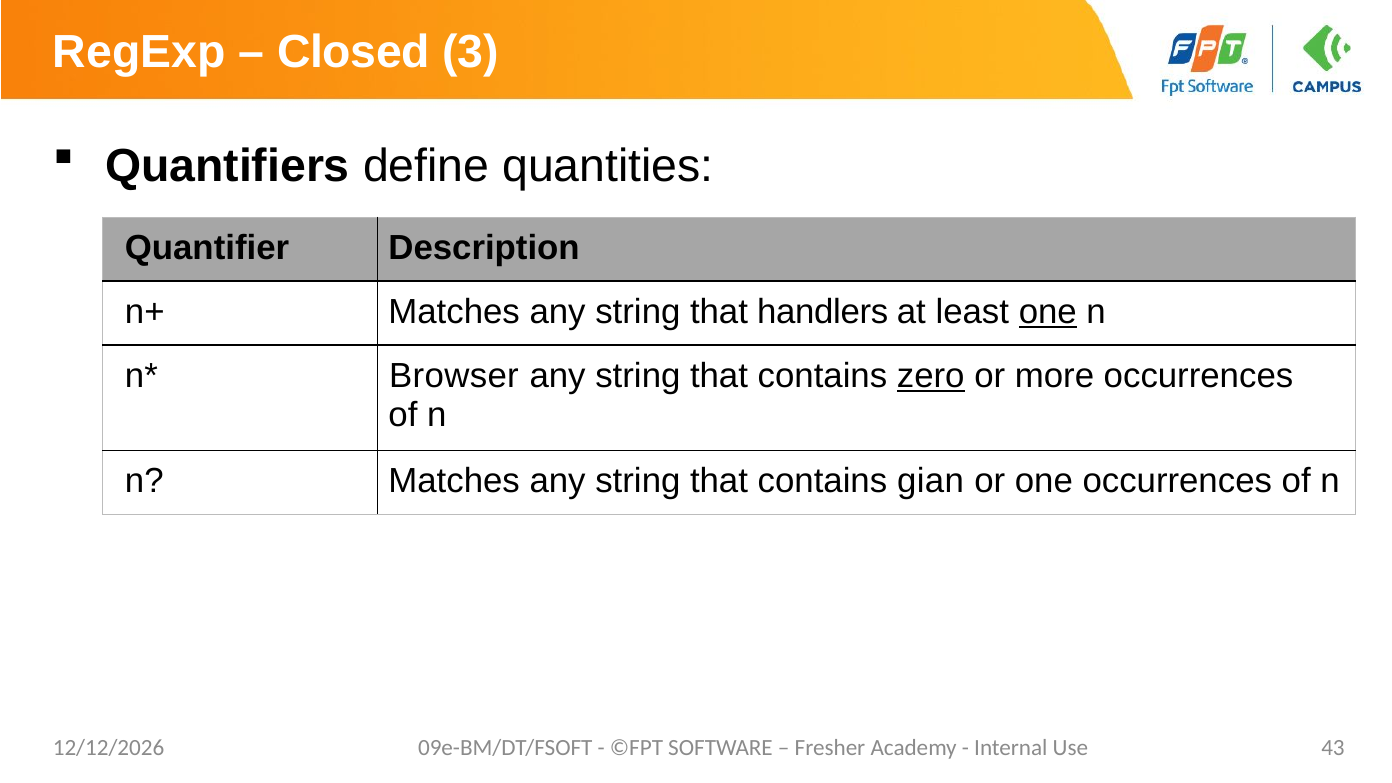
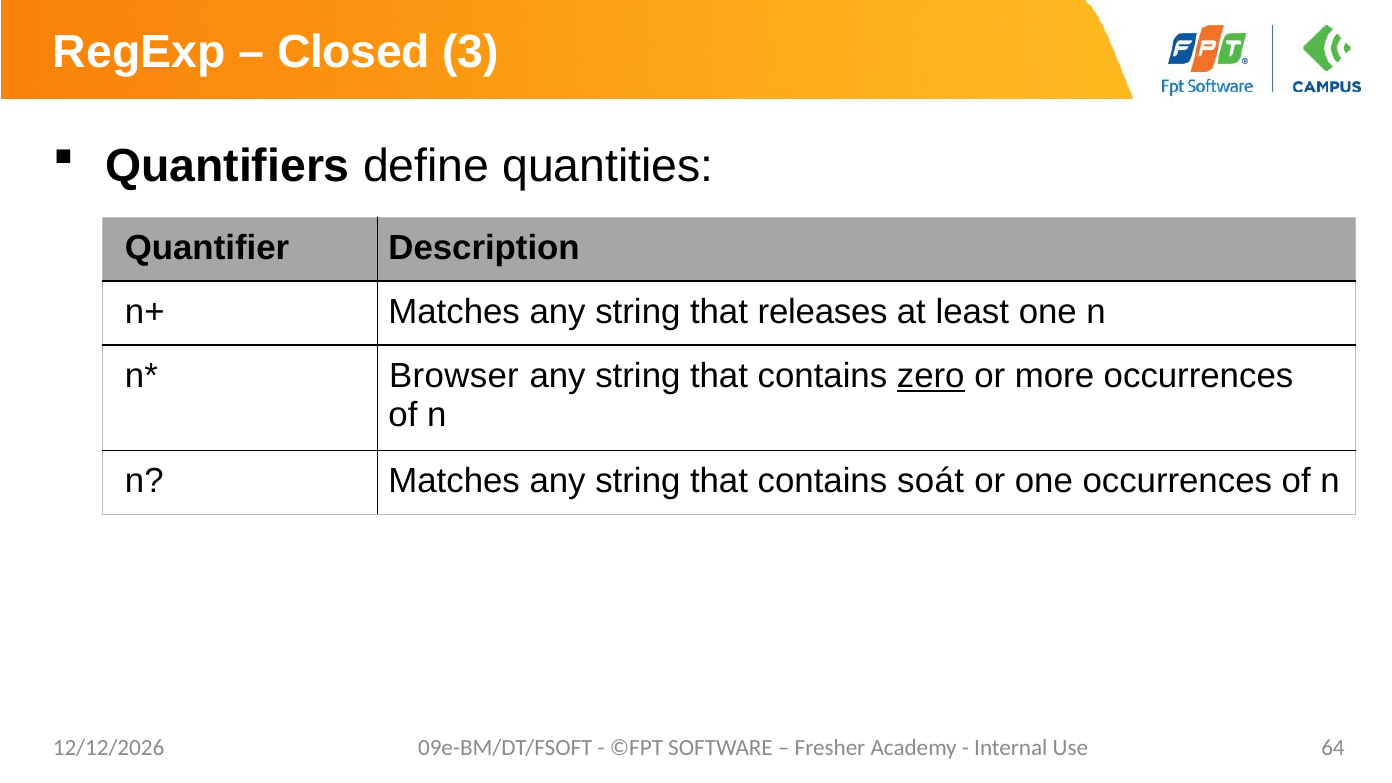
handlers: handlers -> releases
one at (1048, 312) underline: present -> none
gian: gian -> soát
43: 43 -> 64
